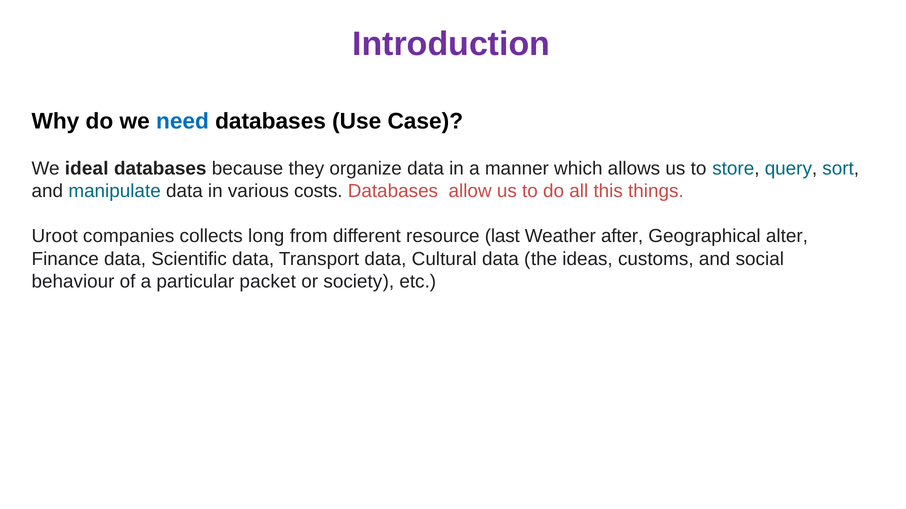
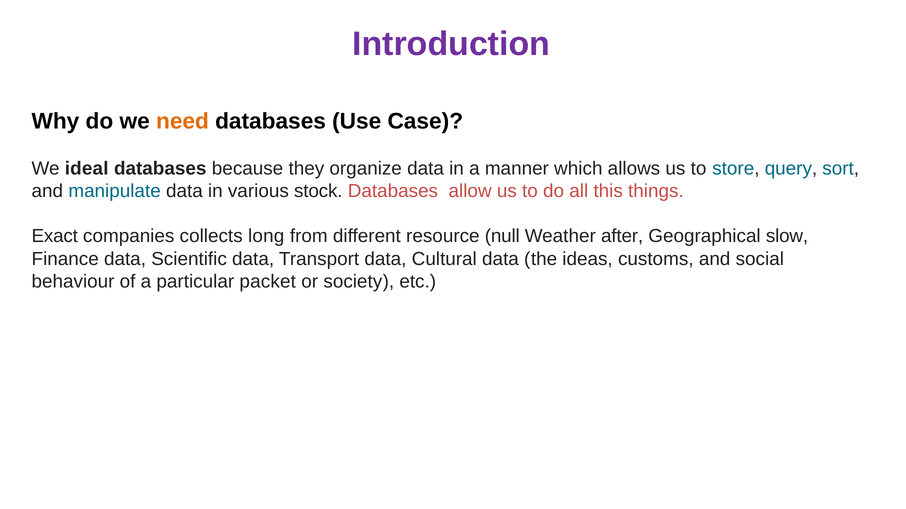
need colour: blue -> orange
costs: costs -> stock
Uroot: Uroot -> Exact
last: last -> null
alter: alter -> slow
